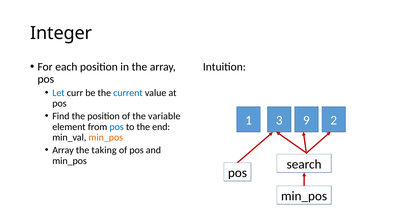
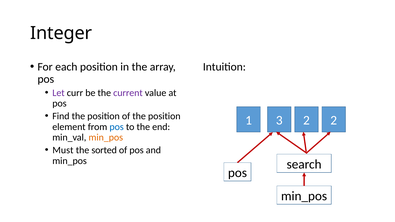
Let colour: blue -> purple
current colour: blue -> purple
of the variable: variable -> position
3 9: 9 -> 2
Array at (63, 150): Array -> Must
taking: taking -> sorted
